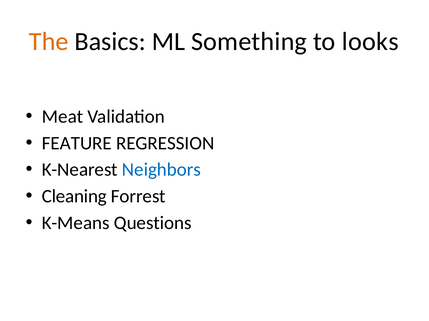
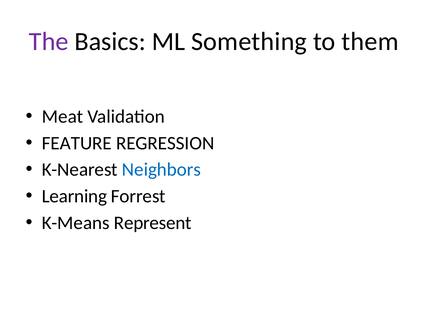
The colour: orange -> purple
looks: looks -> them
Cleaning: Cleaning -> Learning
Questions: Questions -> Represent
